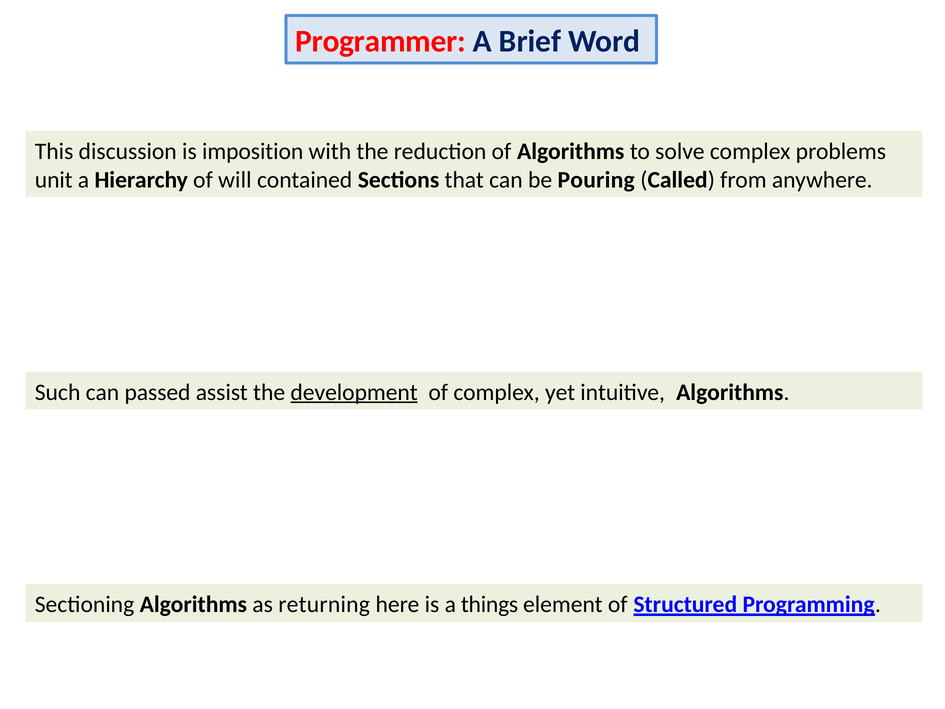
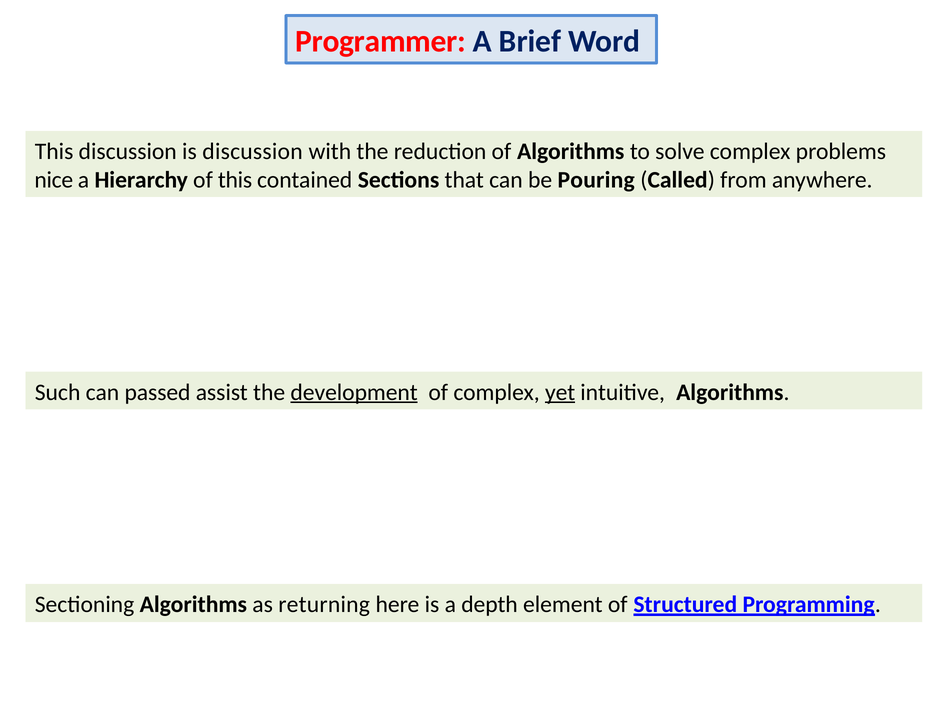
is imposition: imposition -> discussion
unit: unit -> nice
of will: will -> this
yet underline: none -> present
things: things -> depth
